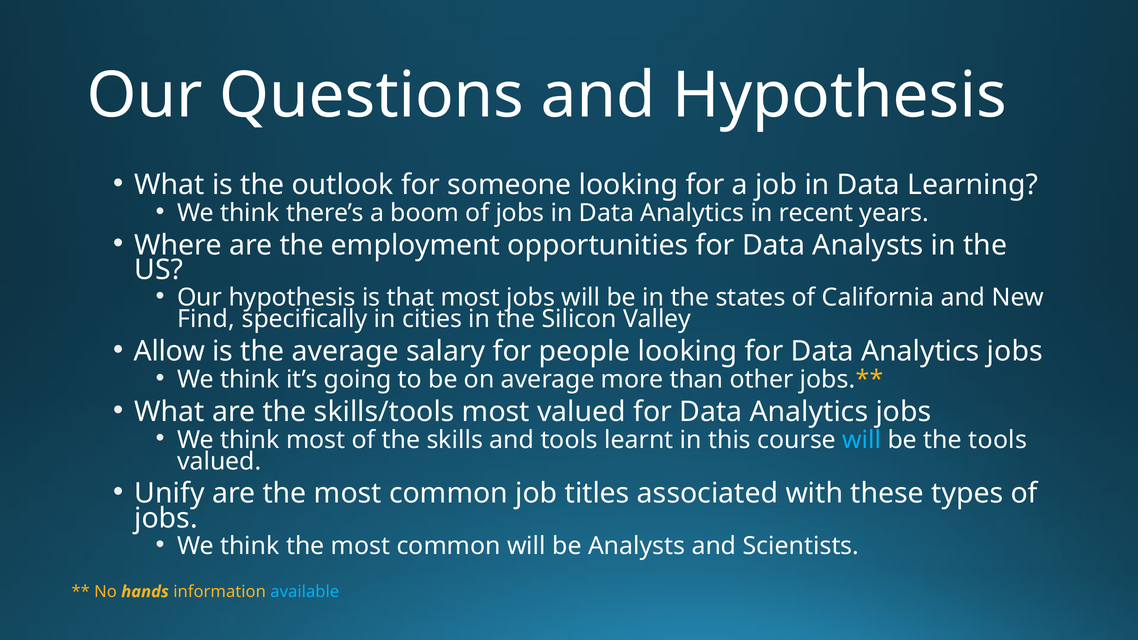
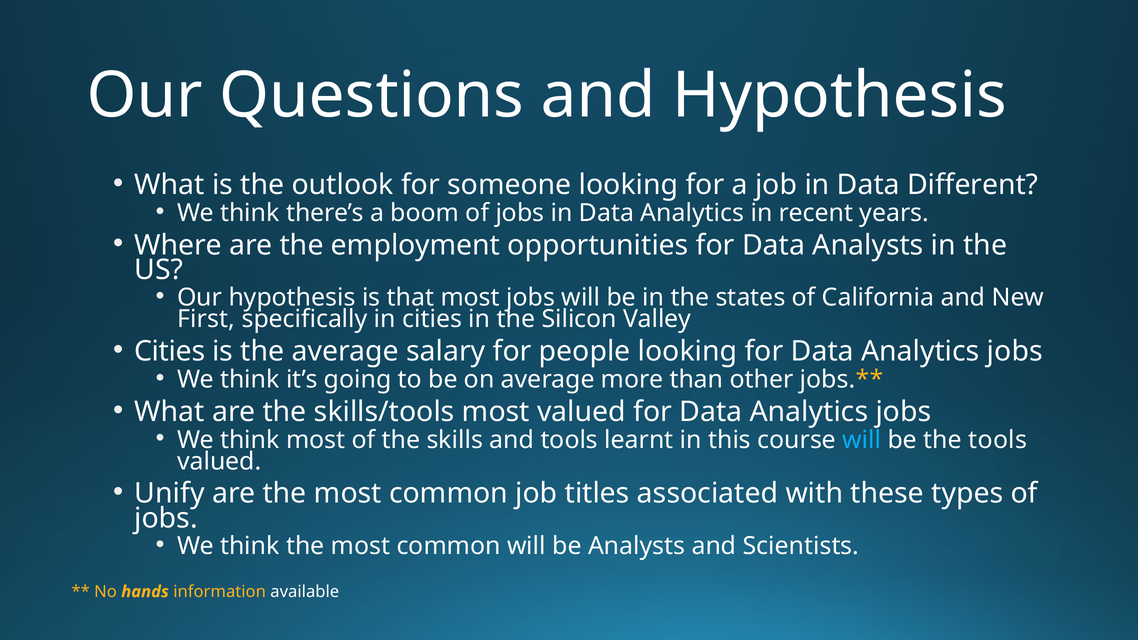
Learning: Learning -> Different
Find: Find -> First
Allow at (170, 352): Allow -> Cities
available colour: light blue -> white
